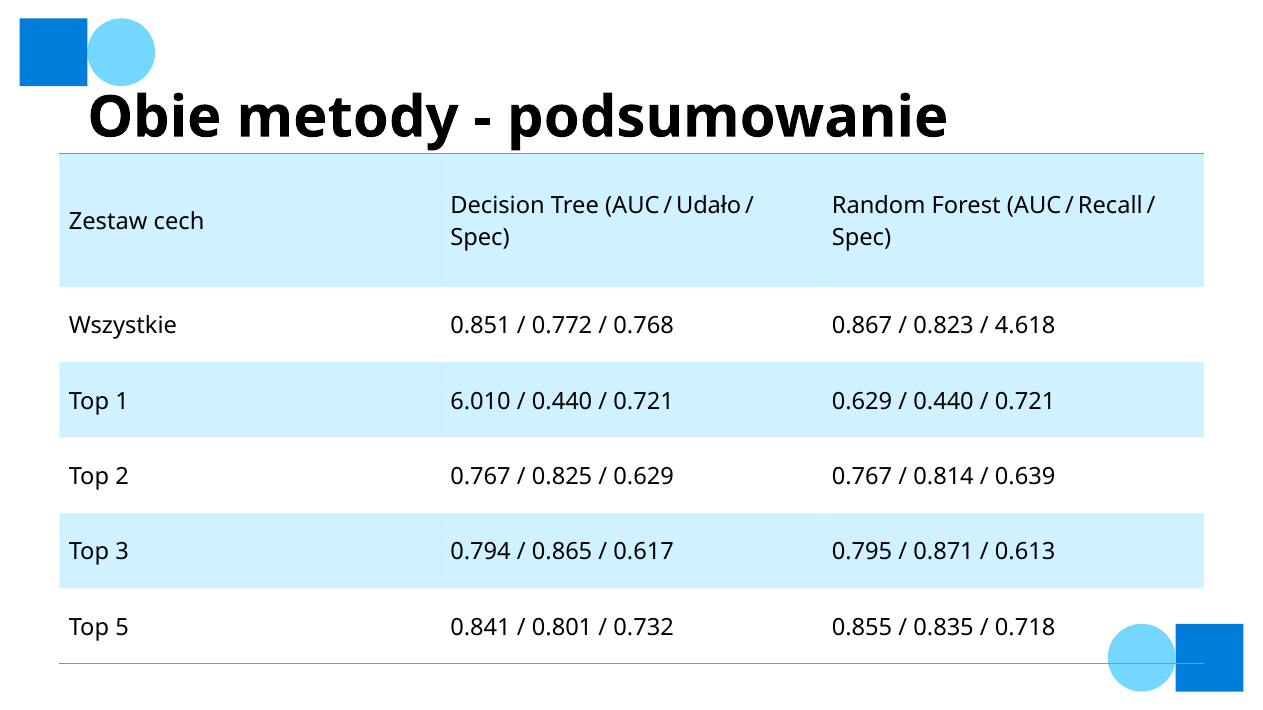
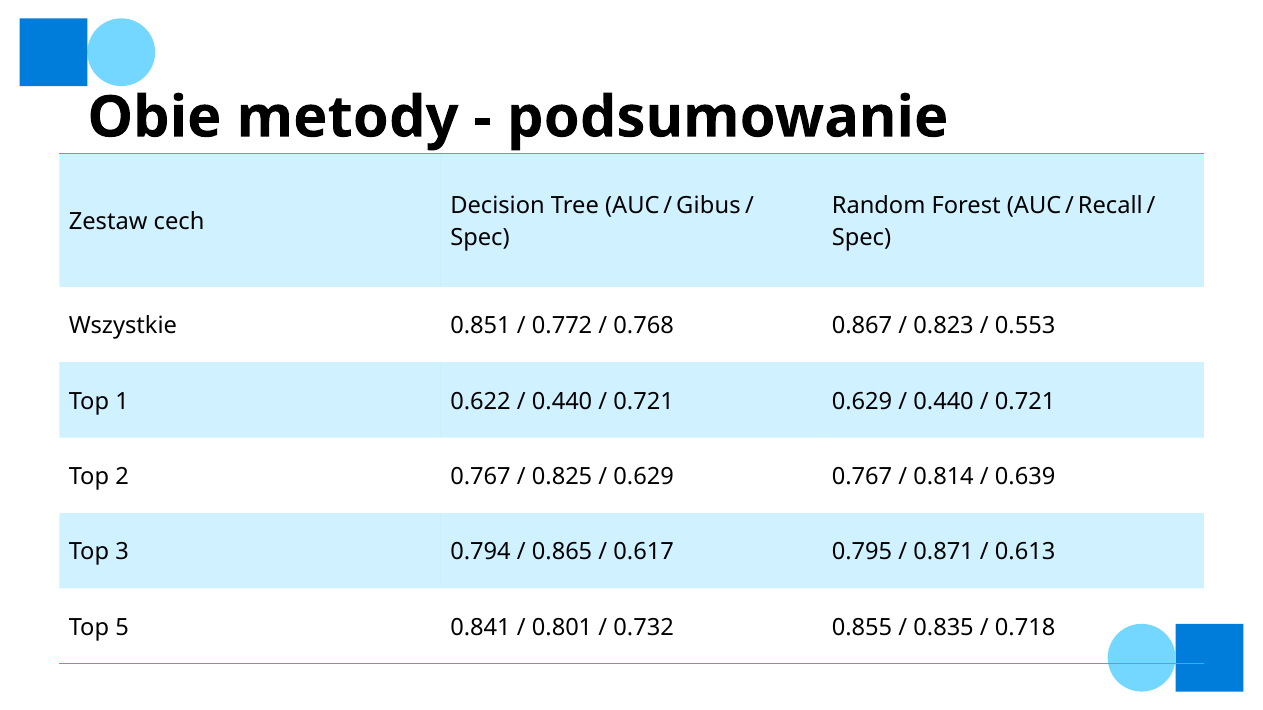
Udało: Udało -> Gibus
4.618: 4.618 -> 0.553
6.010: 6.010 -> 0.622
